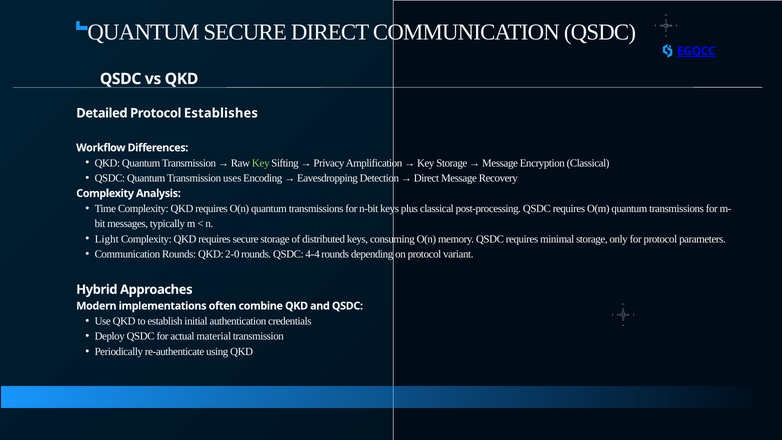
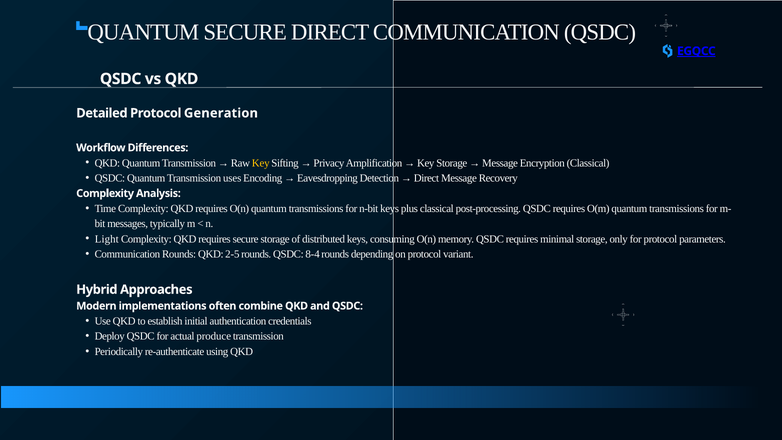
Establishes: Establishes -> Generation
Key at (261, 163) colour: light green -> yellow
2-0: 2-0 -> 2-5
4-4: 4-4 -> 8-4
material: material -> produce
